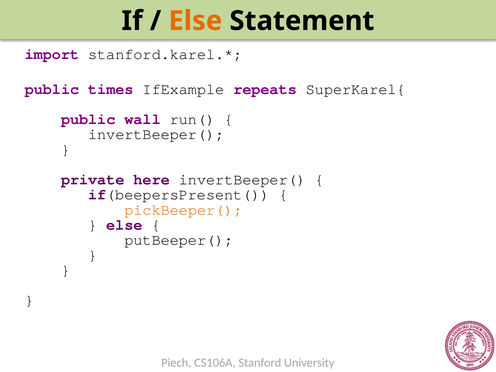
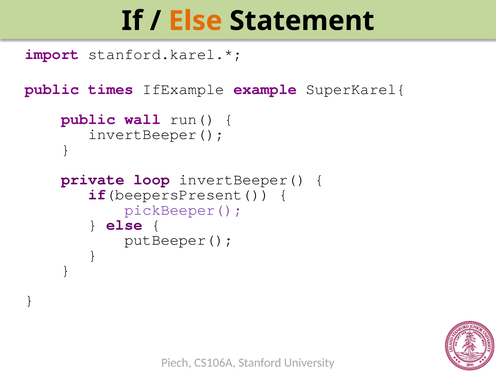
repeats: repeats -> example
here: here -> loop
pickBeeper( colour: orange -> purple
